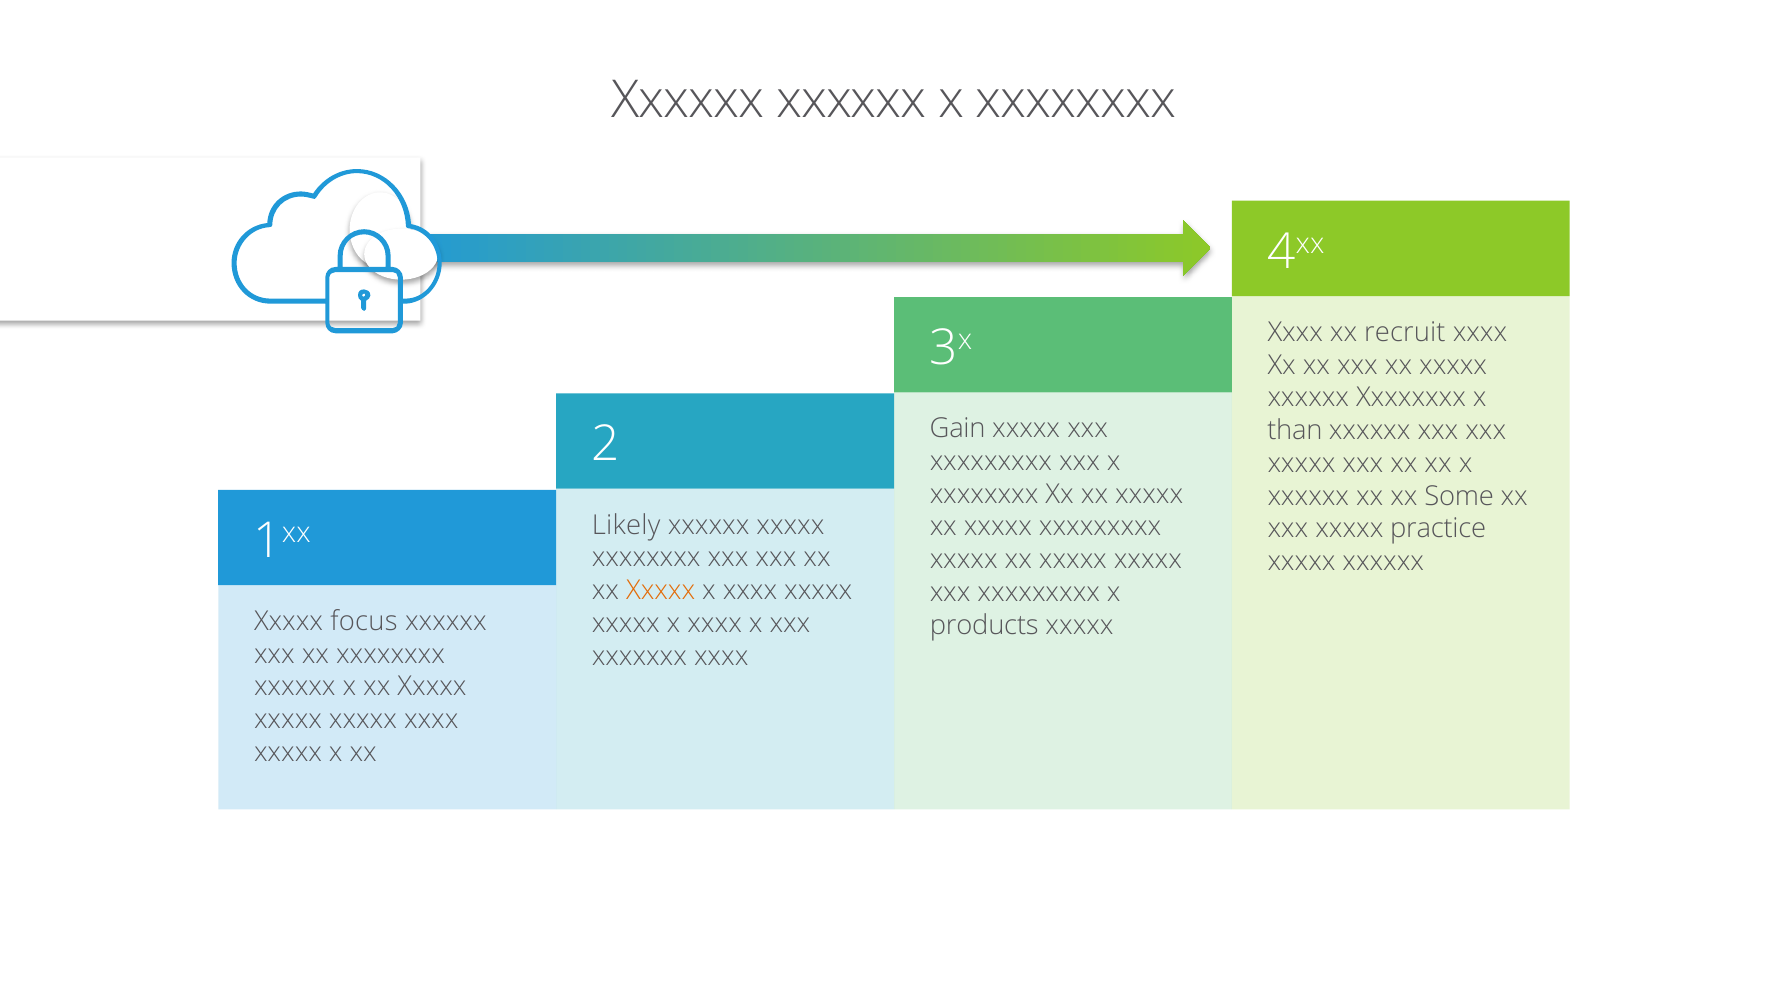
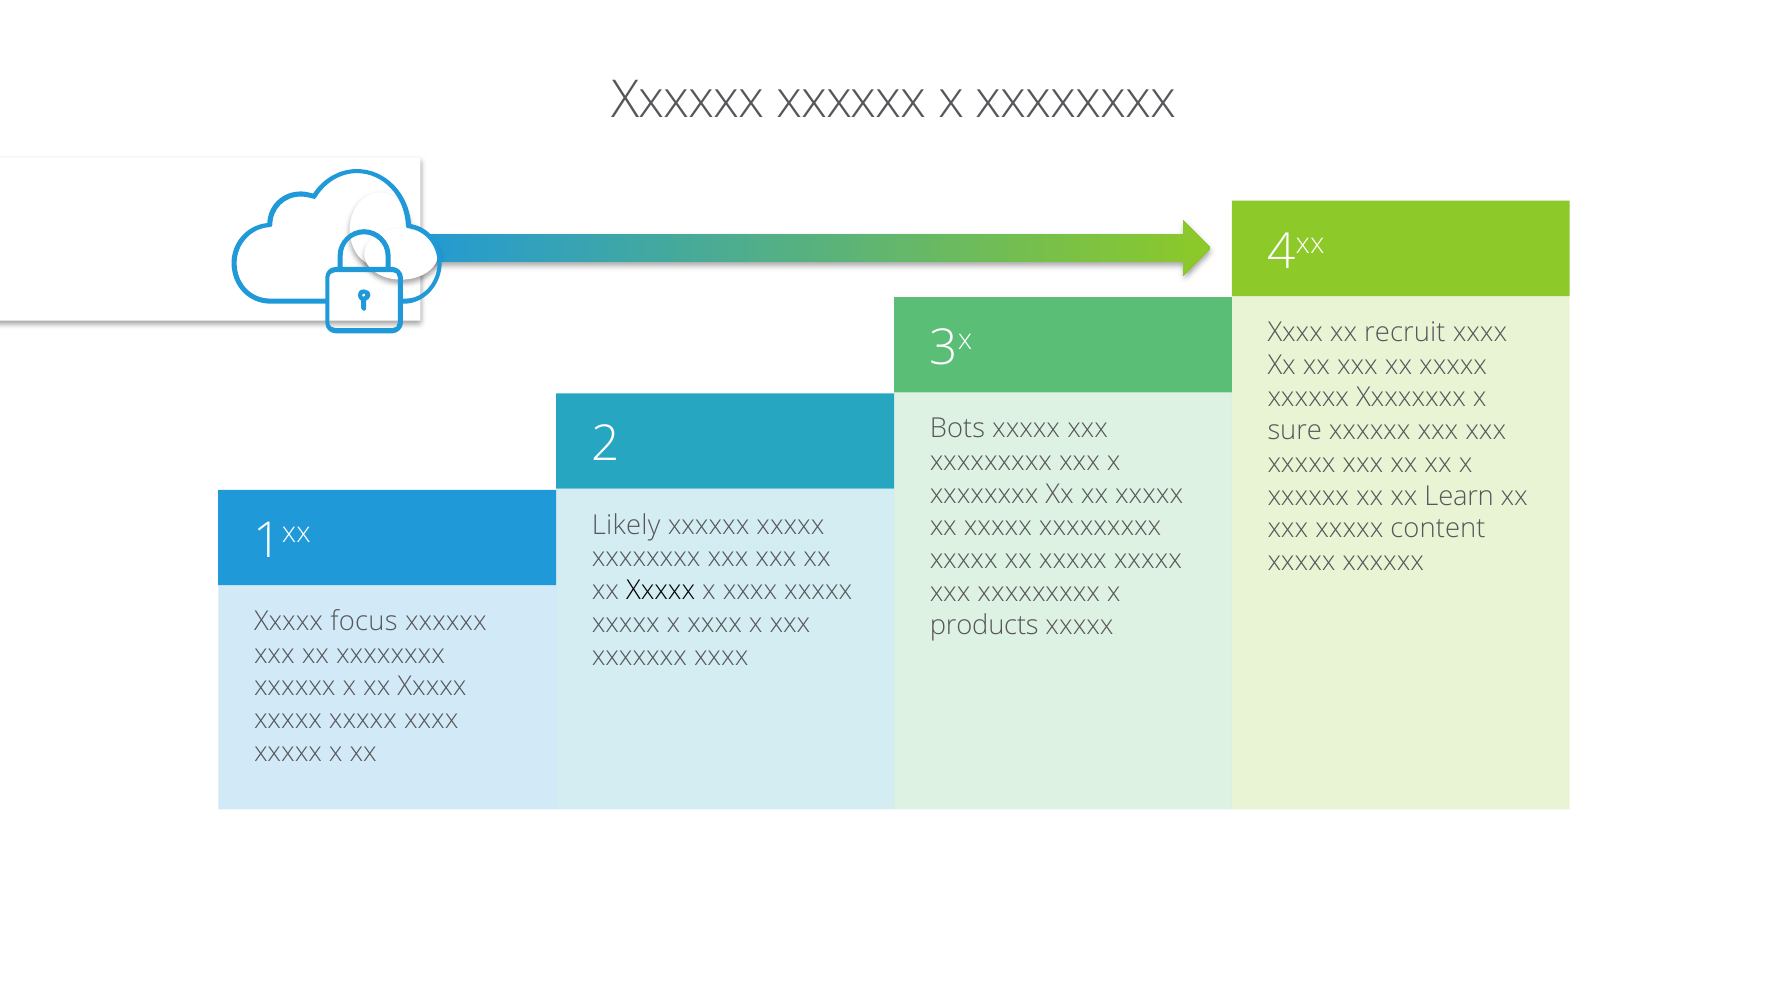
Gain: Gain -> Bots
than: than -> sure
Some: Some -> Learn
practice: practice -> content
Xxxxx at (661, 590) colour: orange -> black
